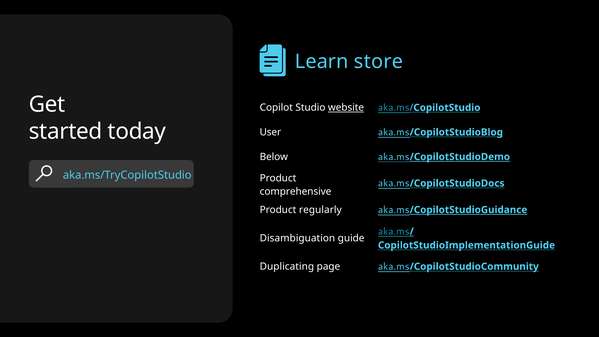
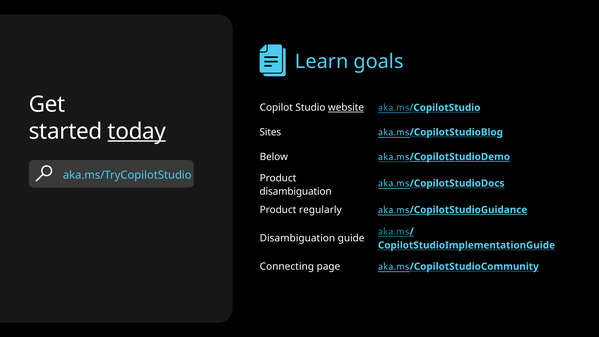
store: store -> goals
today underline: none -> present
User: User -> Sites
comprehensive at (296, 192): comprehensive -> disambiguation
Duplicating: Duplicating -> Connecting
